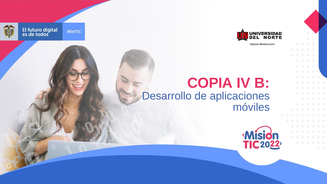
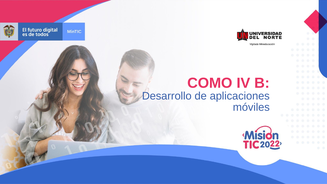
COPIA: COPIA -> COMO
